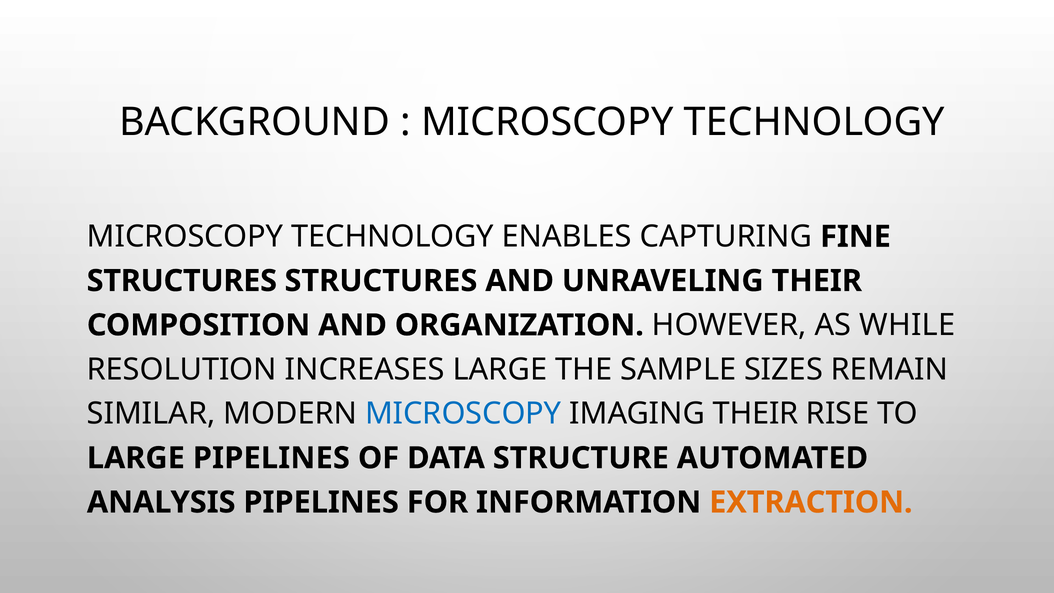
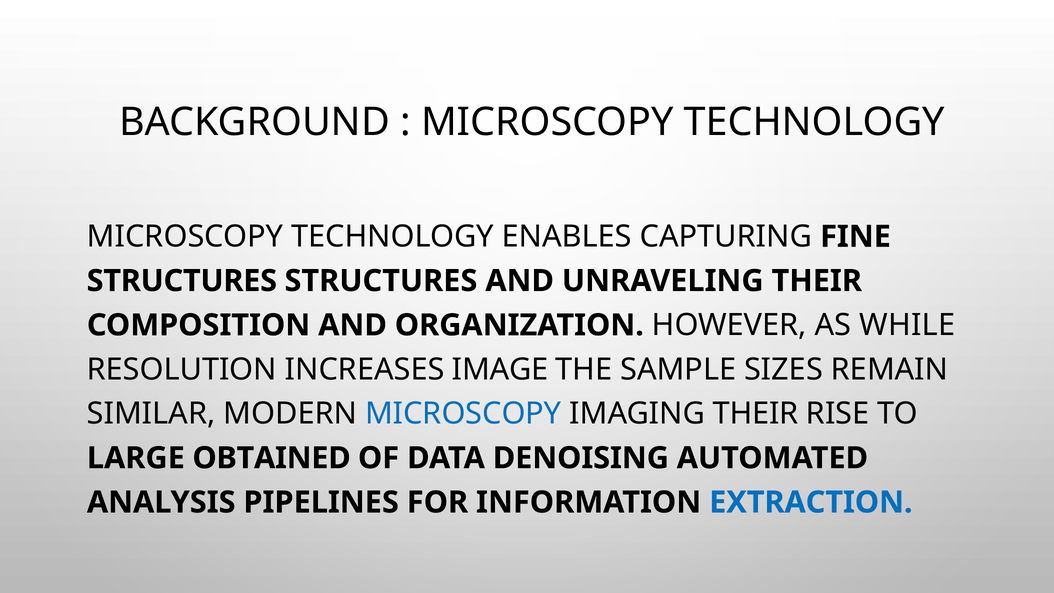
INCREASES LARGE: LARGE -> IMAGE
LARGE PIPELINES: PIPELINES -> OBTAINED
STRUCTURE: STRUCTURE -> DENOISING
EXTRACTION colour: orange -> blue
